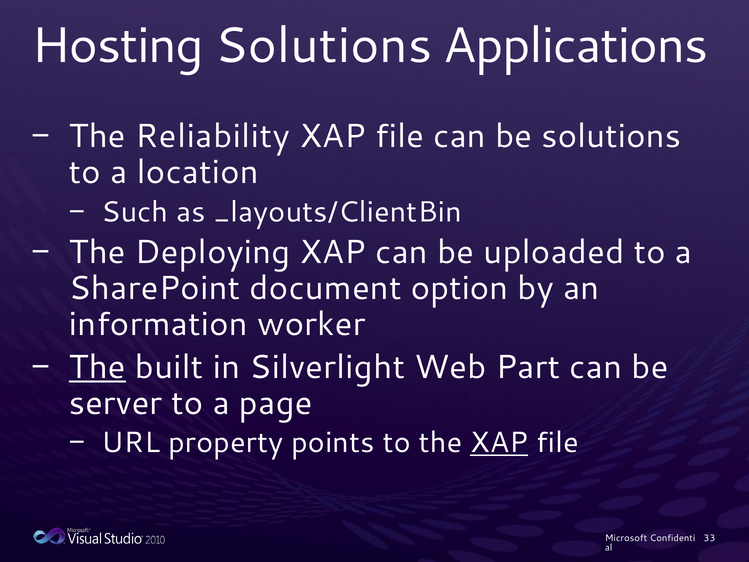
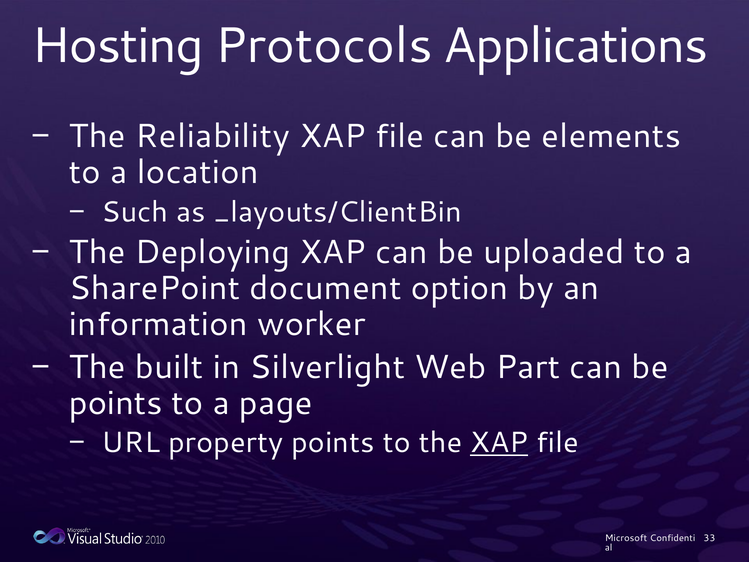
Hosting Solutions: Solutions -> Protocols
be solutions: solutions -> elements
The at (97, 367) underline: present -> none
server at (116, 403): server -> points
